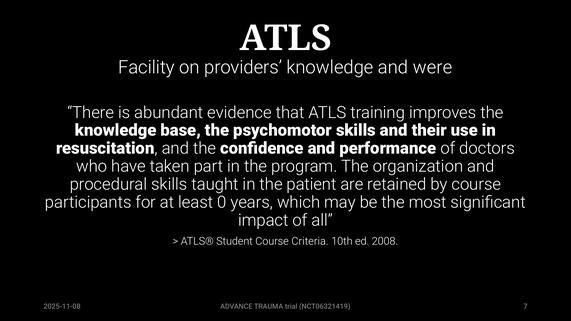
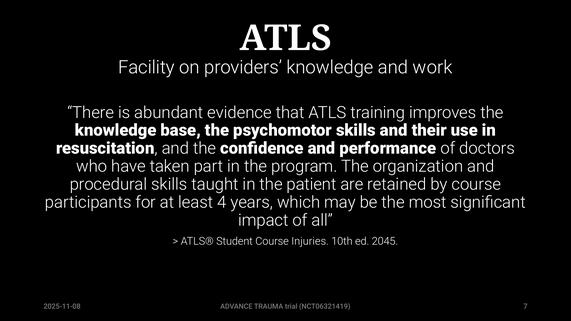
were: were -> work
0: 0 -> 4
Criteria: Criteria -> Injuries
2008: 2008 -> 2045
